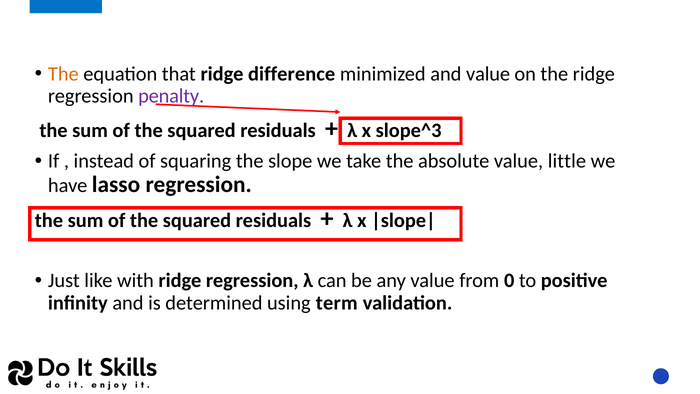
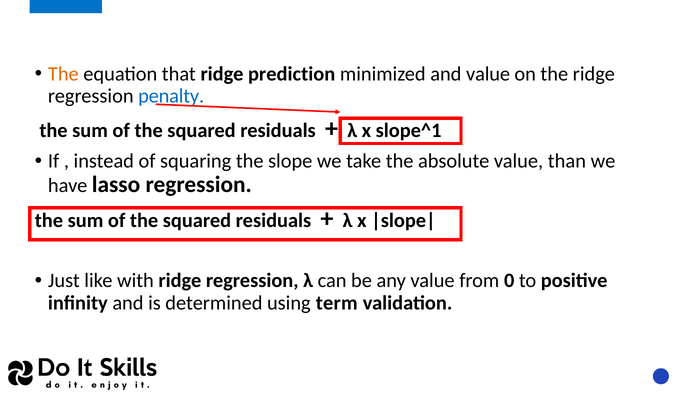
difference: difference -> prediction
penalty colour: purple -> blue
slope^3: slope^3 -> slope^1
little: little -> than
